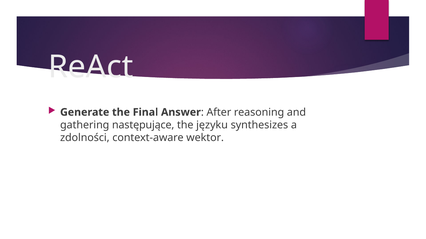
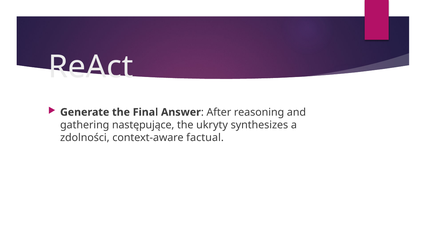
języku: języku -> ukryty
wektor: wektor -> factual
